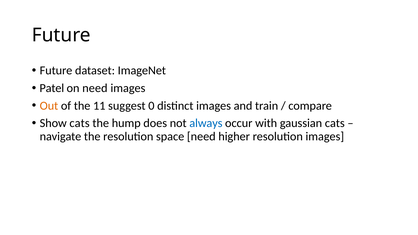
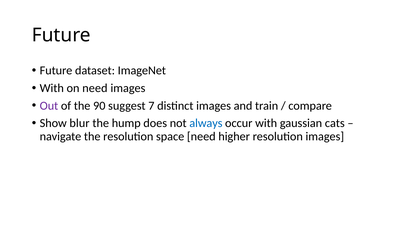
Patel at (52, 88): Patel -> With
Out colour: orange -> purple
11: 11 -> 90
0: 0 -> 7
Show cats: cats -> blur
